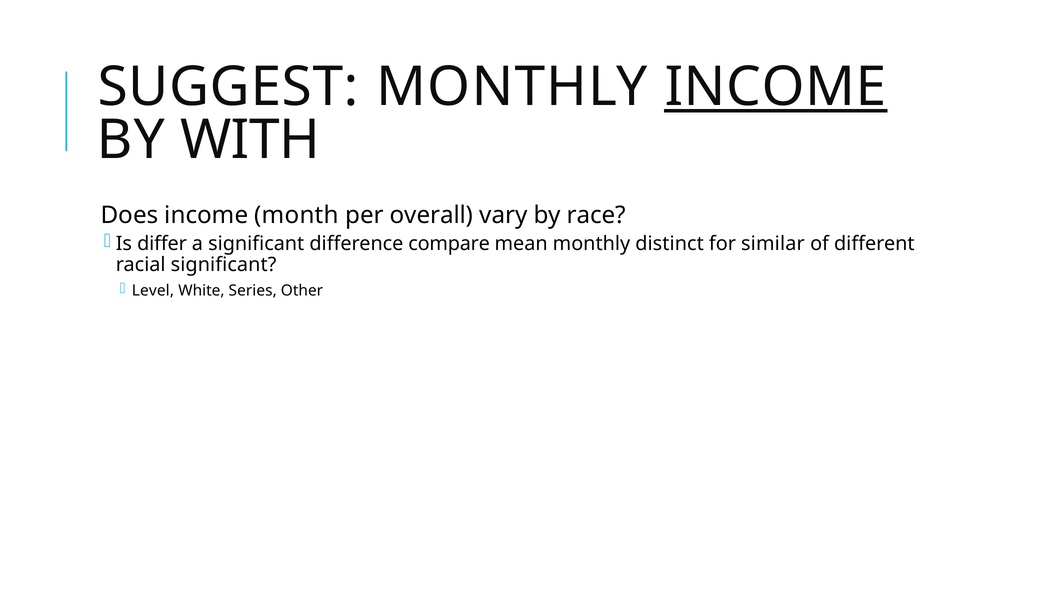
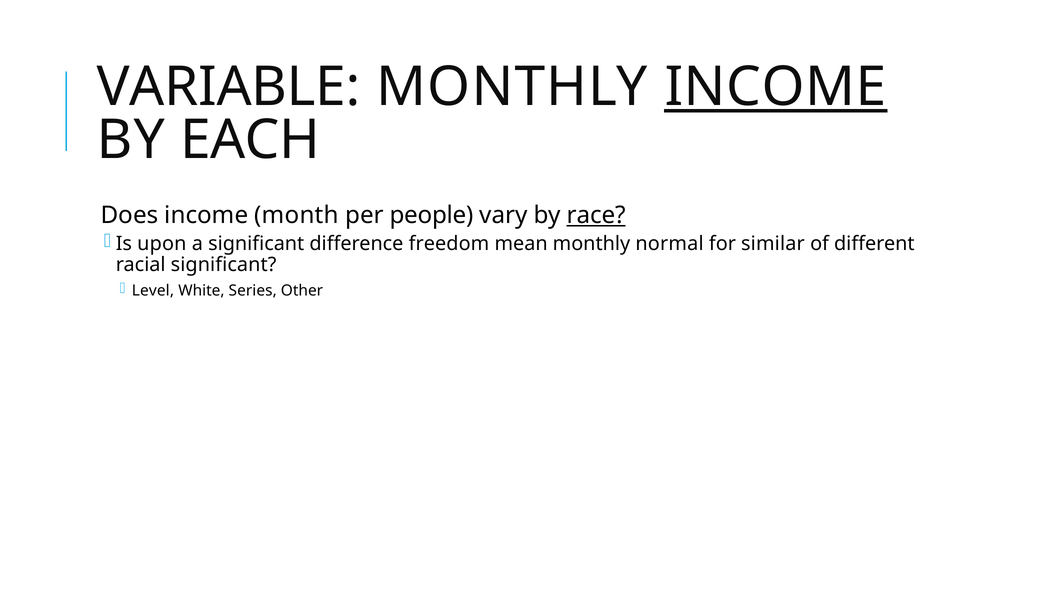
SUGGEST: SUGGEST -> VARIABLE
WITH: WITH -> EACH
overall: overall -> people
race underline: none -> present
differ: differ -> upon
compare: compare -> freedom
distinct: distinct -> normal
